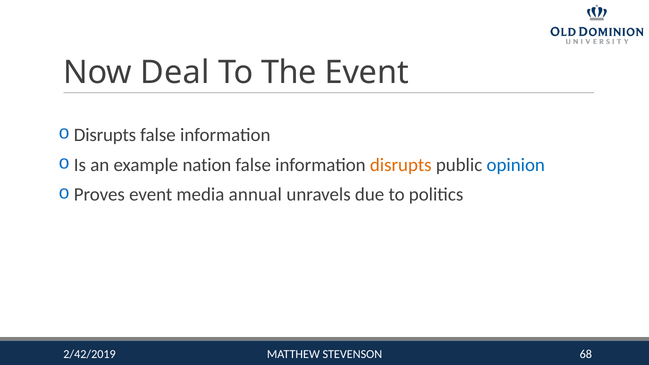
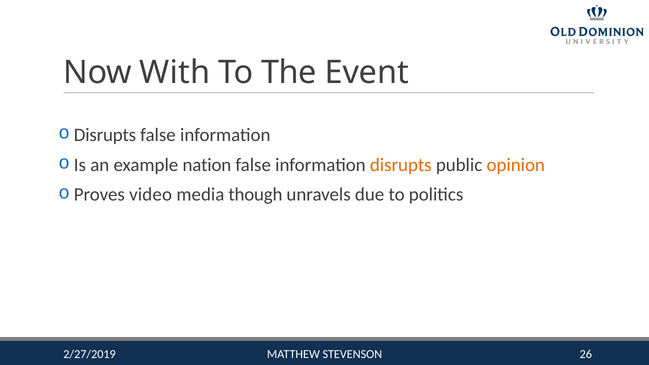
Deal: Deal -> With
opinion colour: blue -> orange
Proves event: event -> video
annual: annual -> though
68: 68 -> 26
2/42/2019: 2/42/2019 -> 2/27/2019
